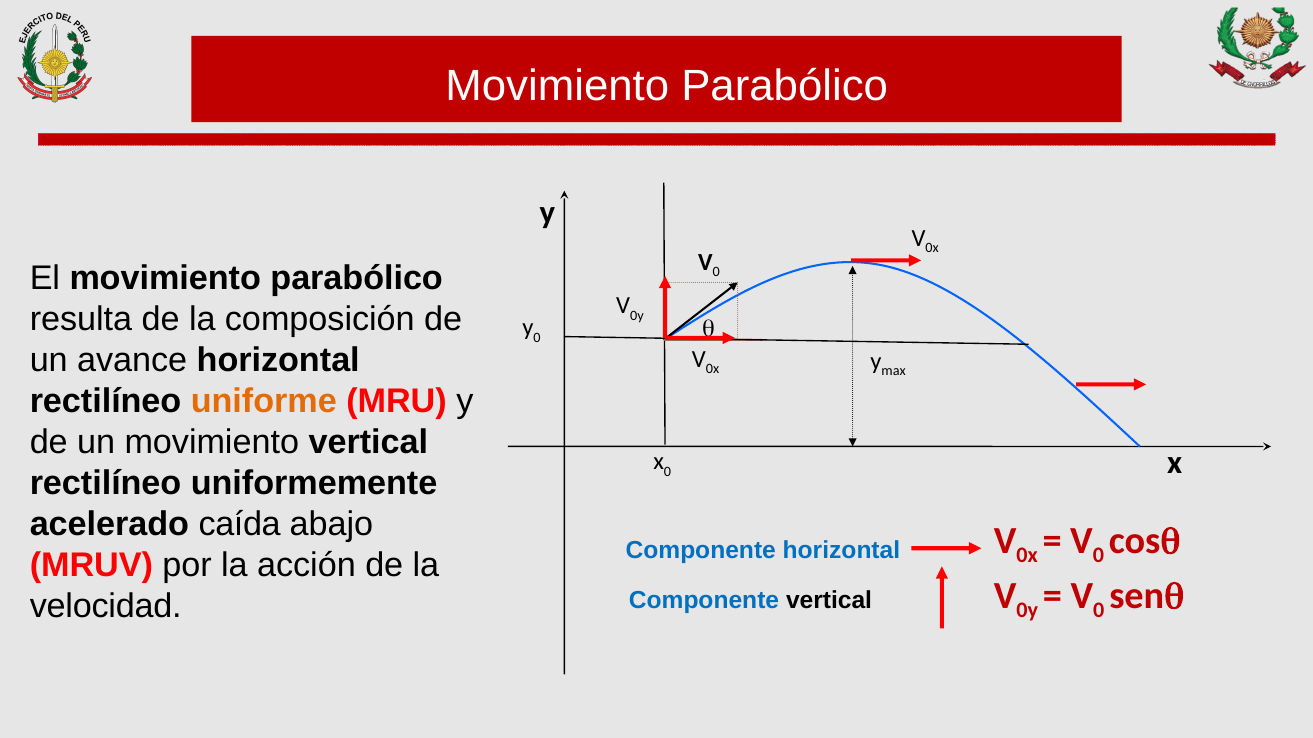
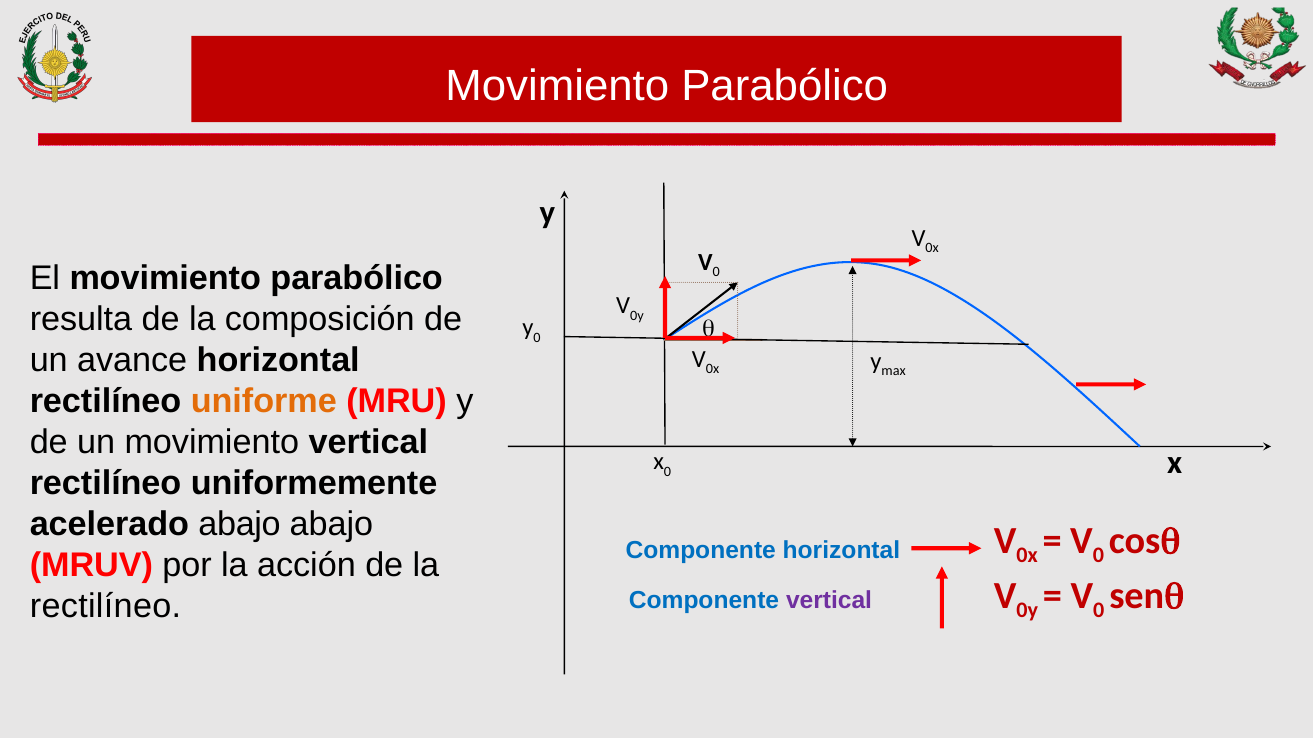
acelerado caída: caída -> abajo
vertical at (829, 601) colour: black -> purple
velocidad at (106, 606): velocidad -> rectilíneo
